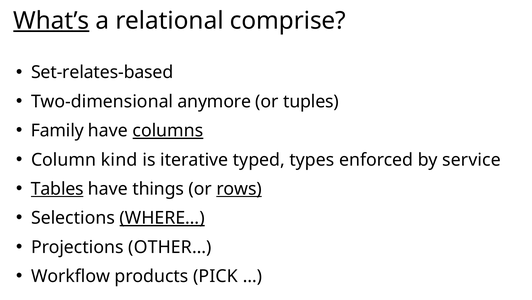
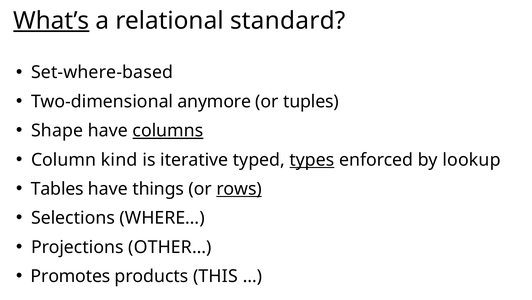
comprise: comprise -> standard
Set-relates-based: Set-relates-based -> Set-where-based
Family: Family -> Shape
types underline: none -> present
service: service -> lookup
Tables underline: present -> none
WHERE… underline: present -> none
Workflow: Workflow -> Promotes
PICK: PICK -> THIS
